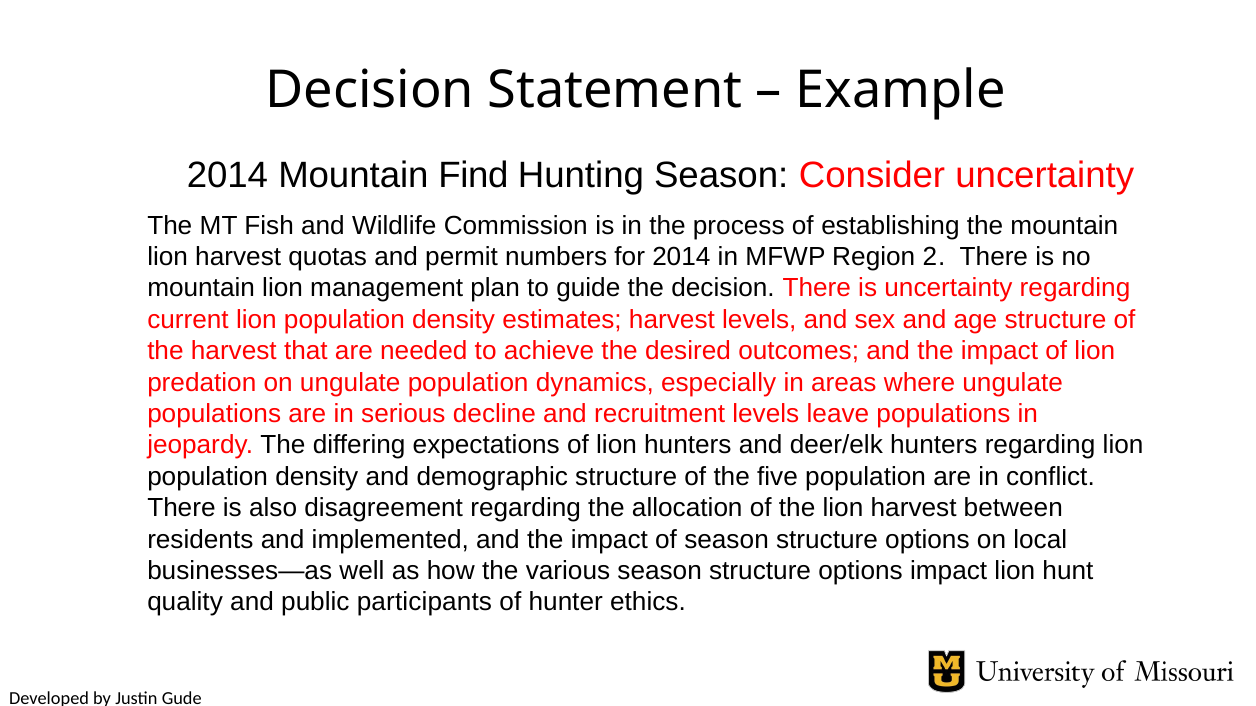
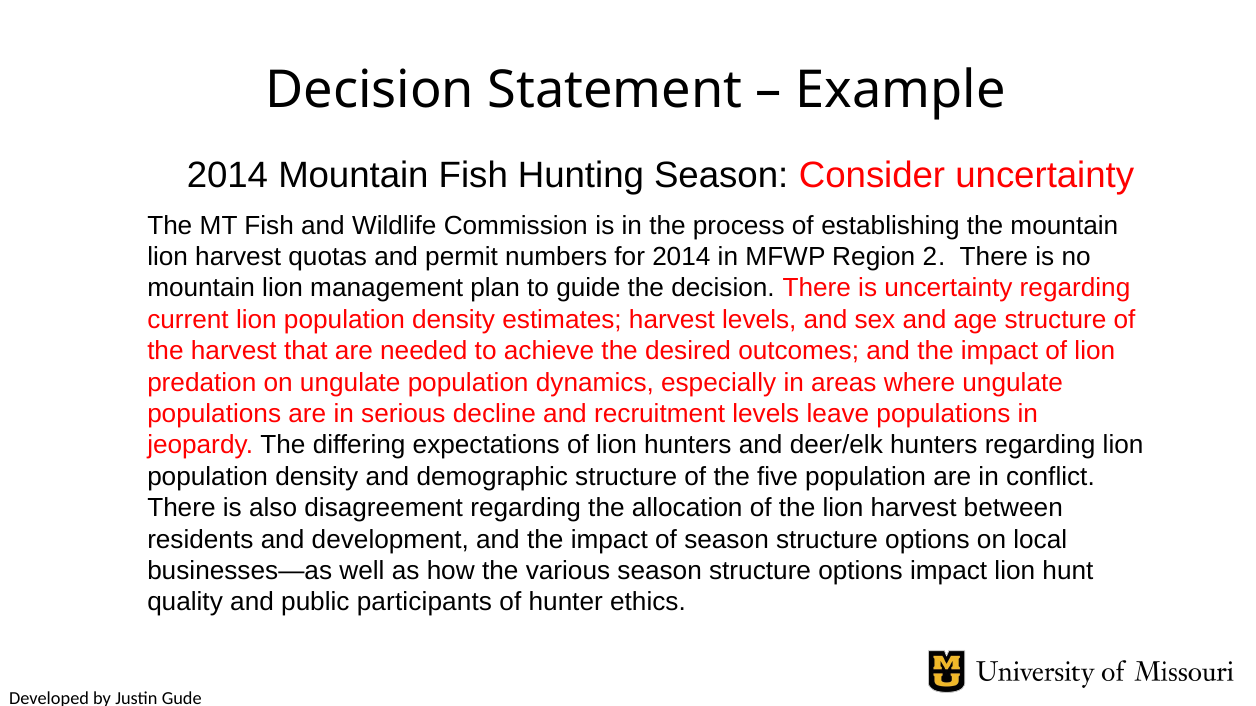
Mountain Find: Find -> Fish
implemented: implemented -> development
